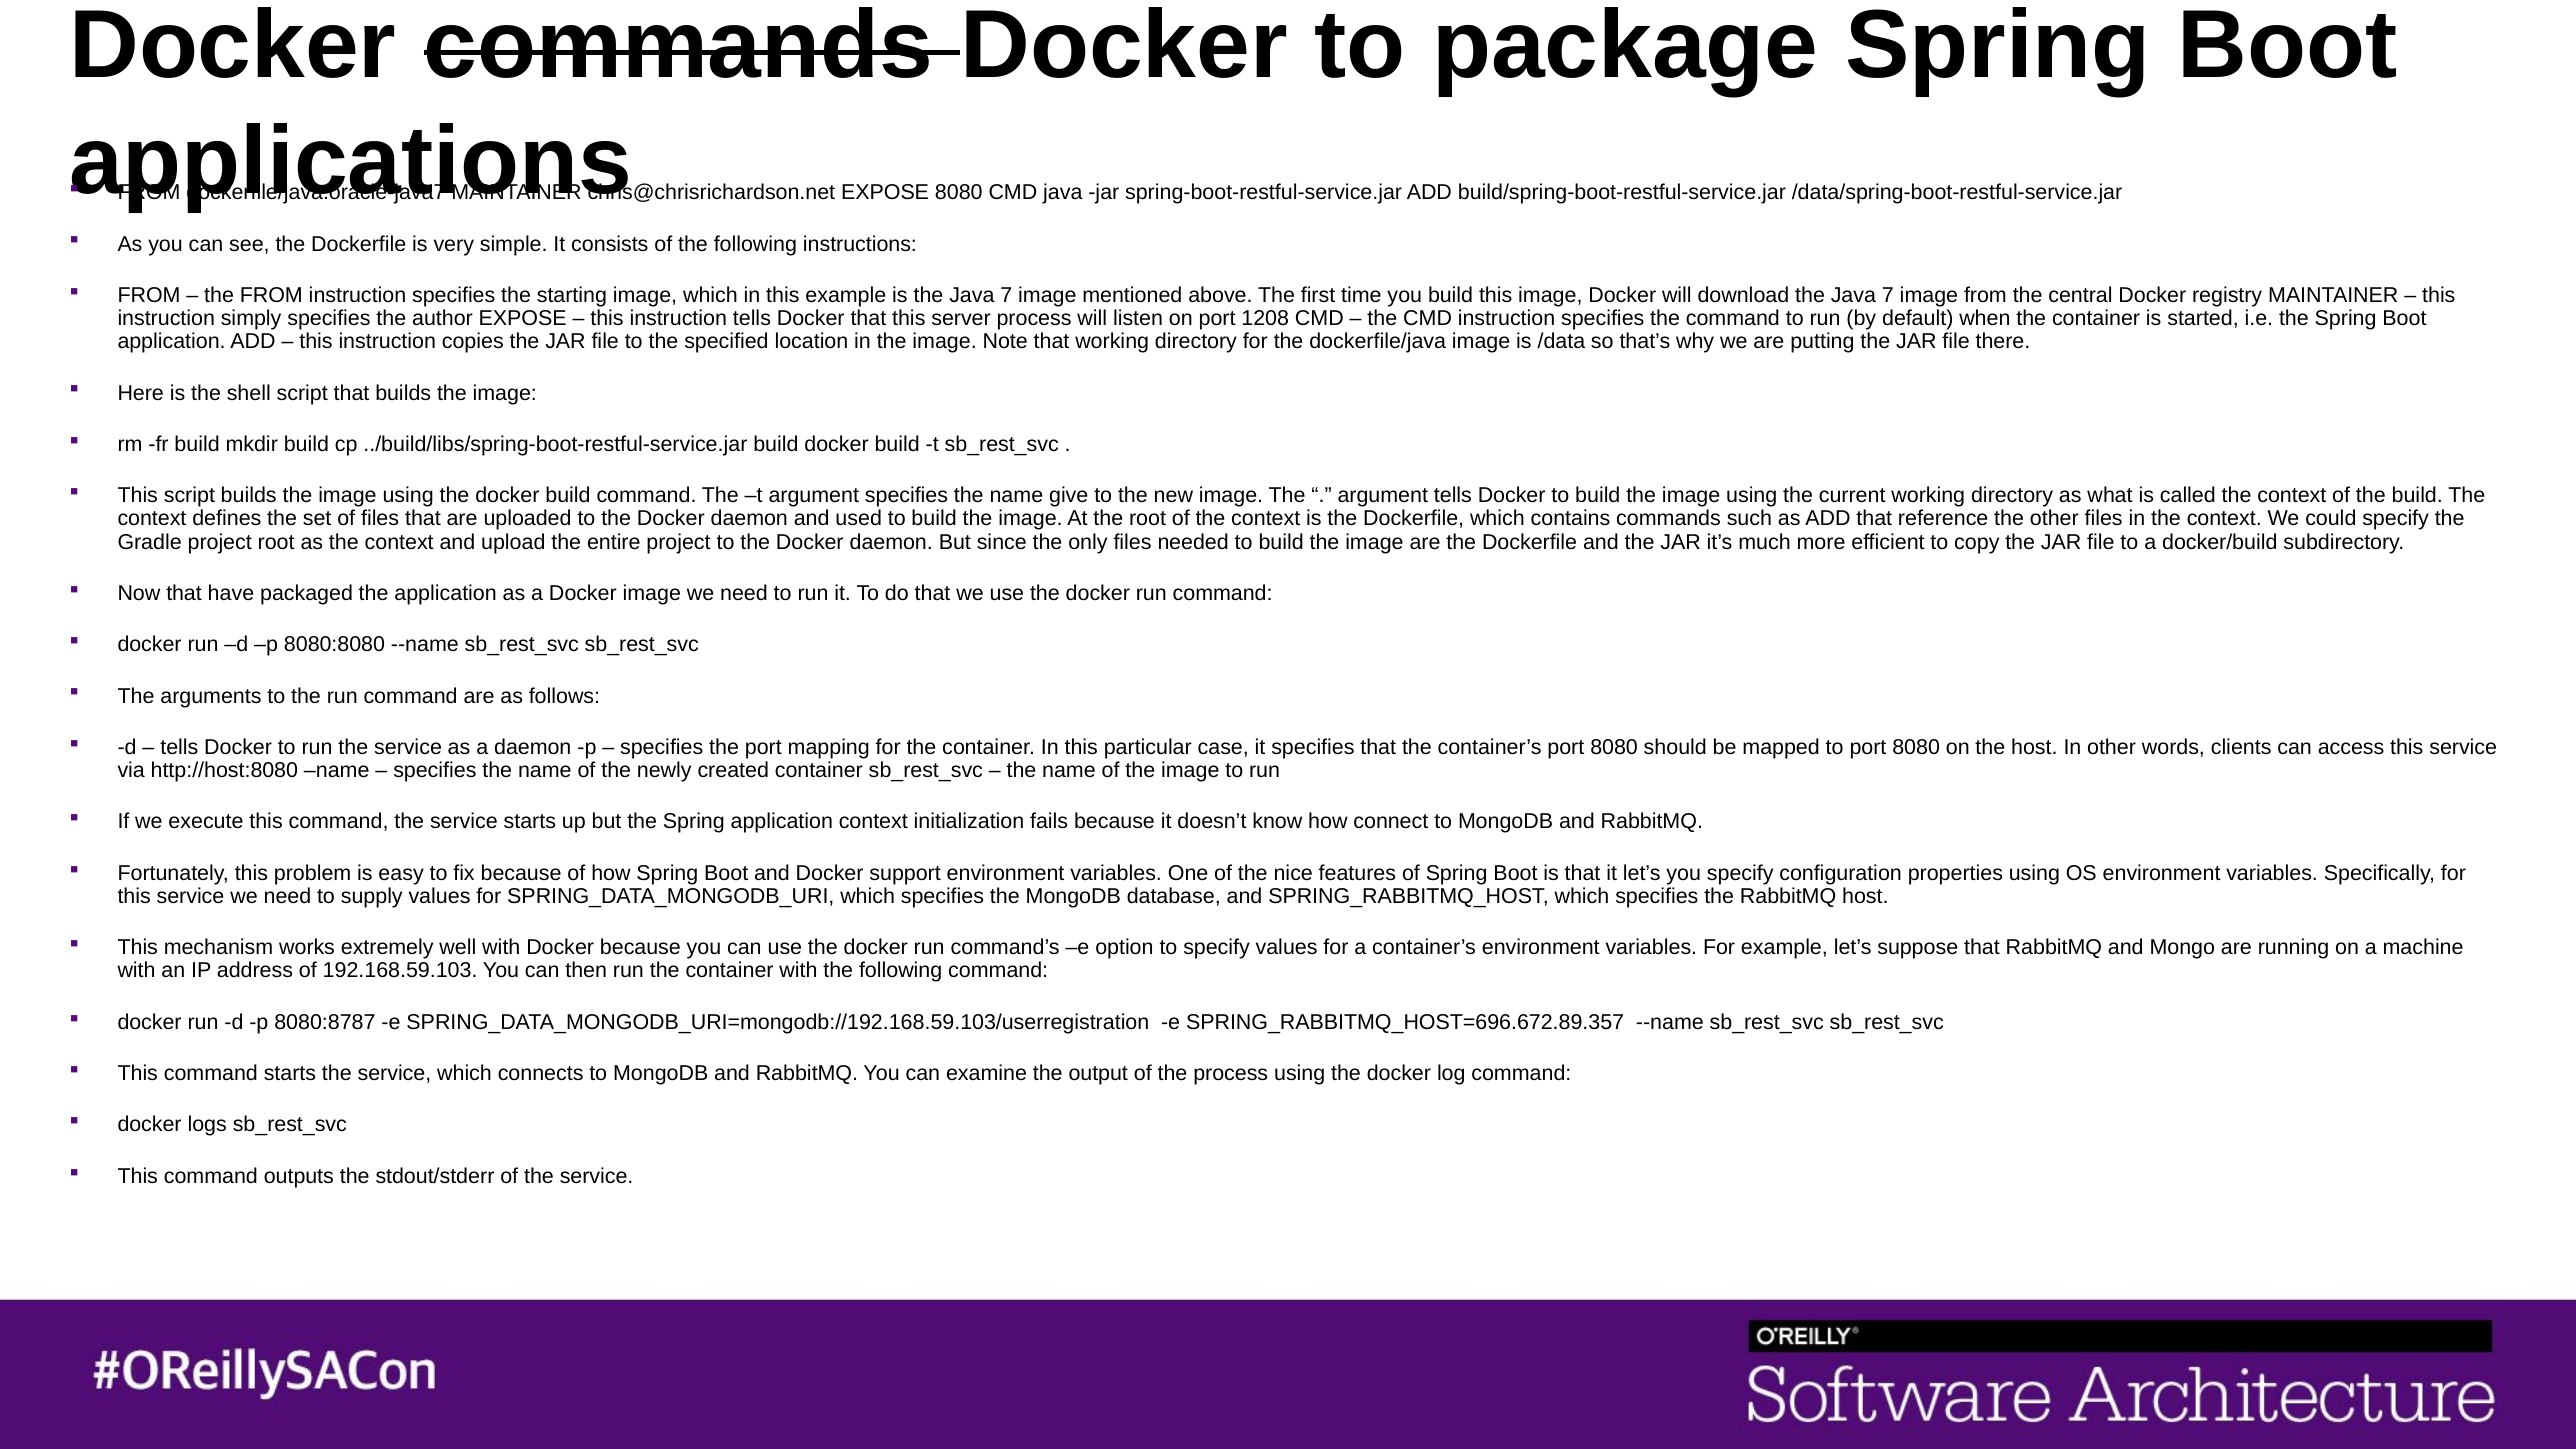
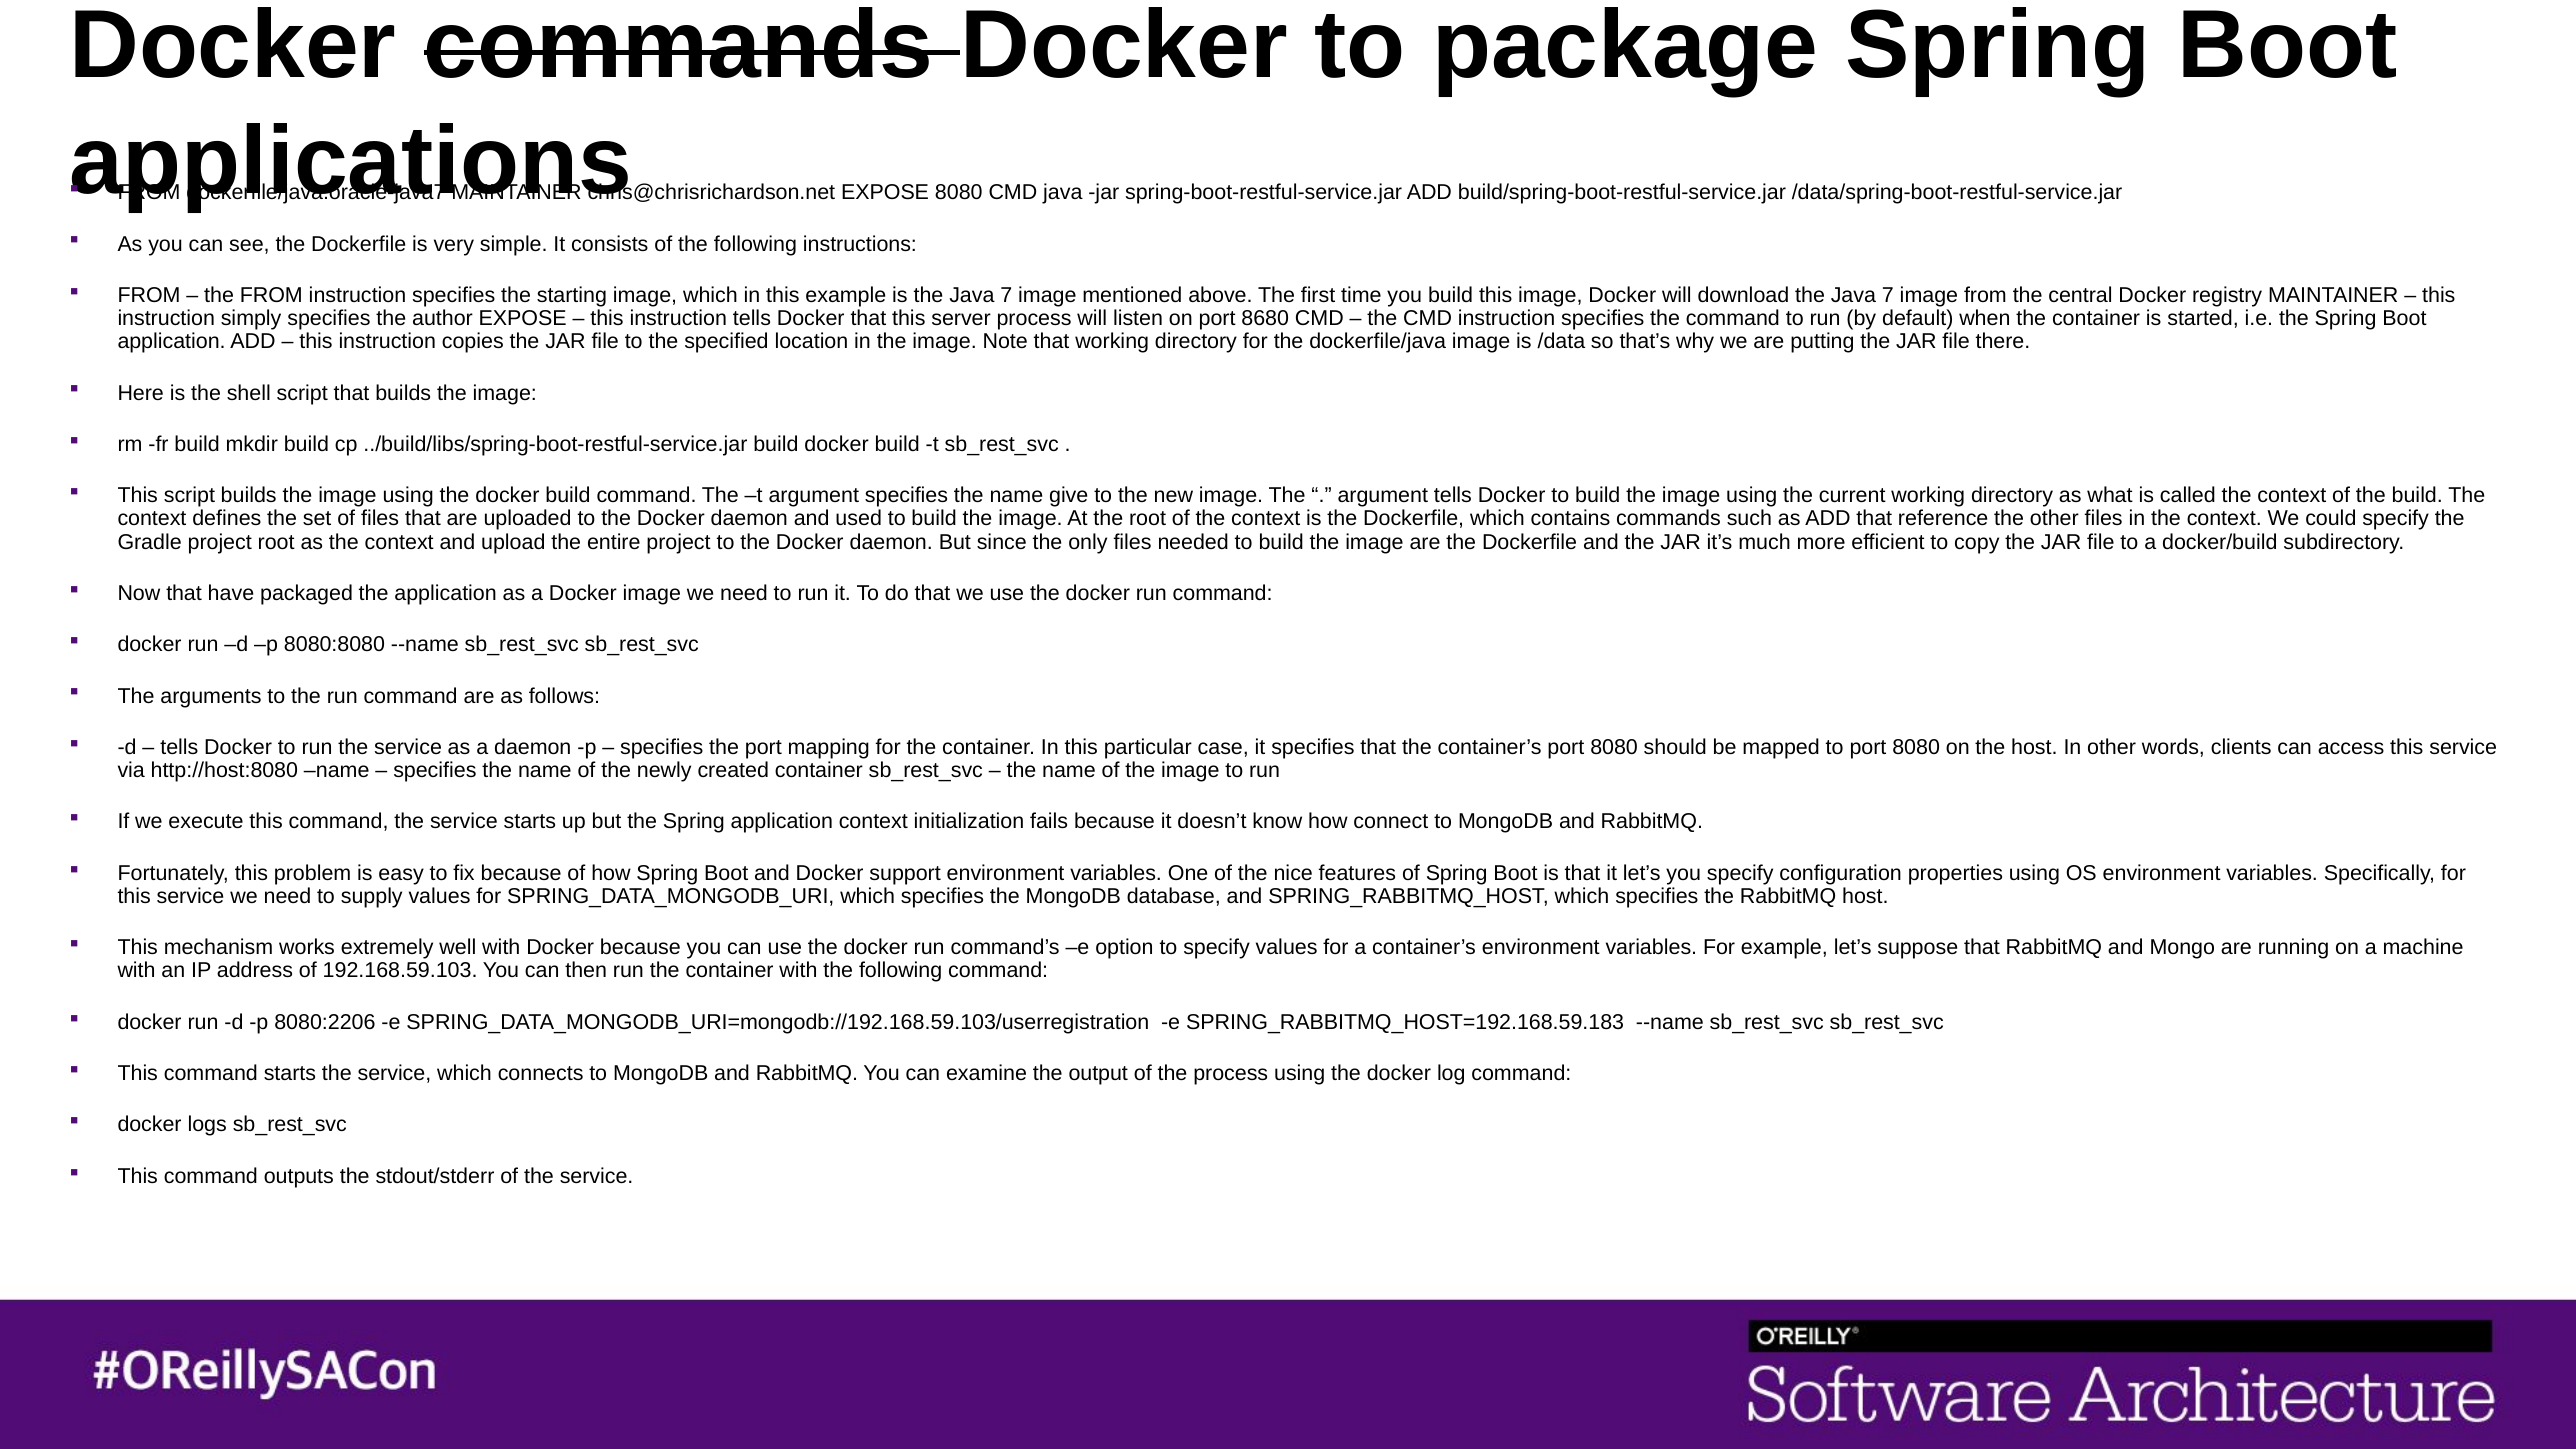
1208: 1208 -> 8680
8080:8787: 8080:8787 -> 8080:2206
SPRING_RABBITMQ_HOST=696.672.89.357: SPRING_RABBITMQ_HOST=696.672.89.357 -> SPRING_RABBITMQ_HOST=192.168.59.183
